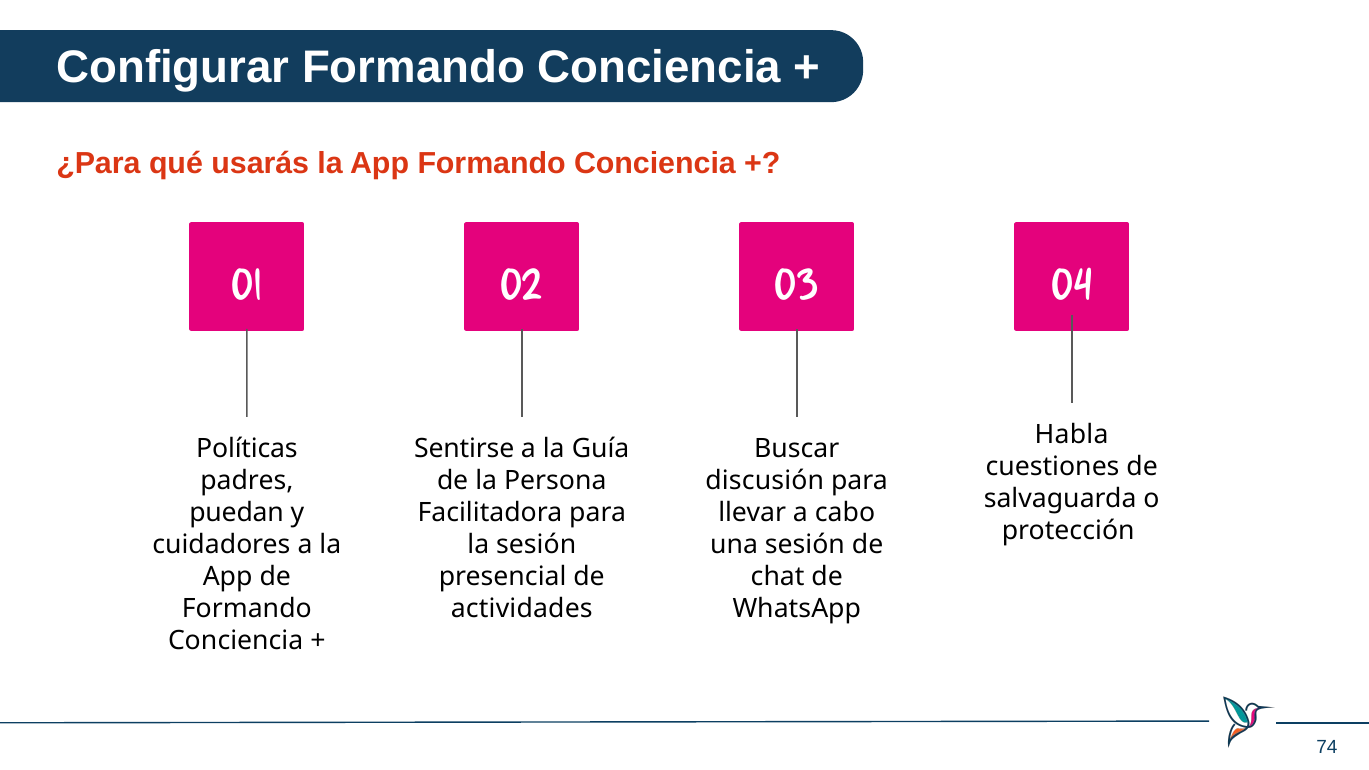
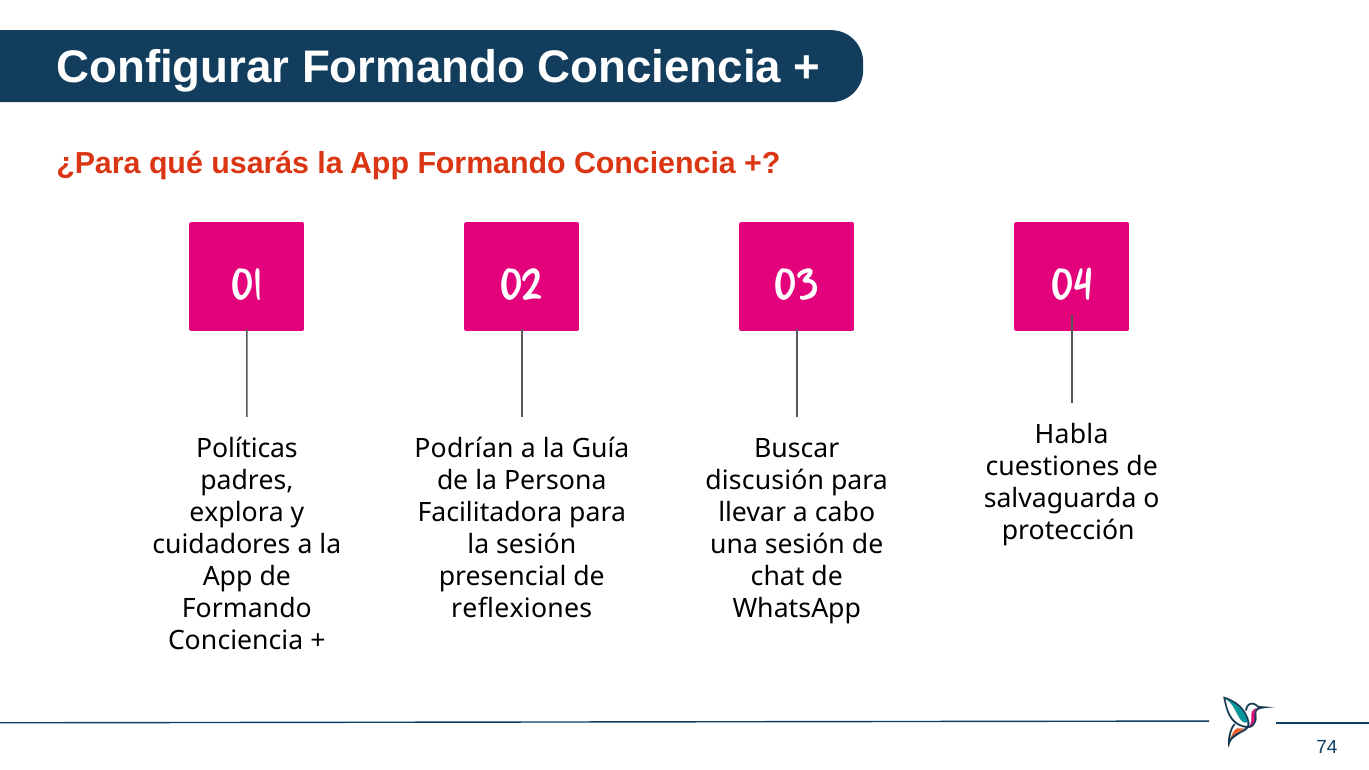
Sentirse: Sentirse -> Podrían
puedan: puedan -> explora
actividades: actividades -> reflexiones
